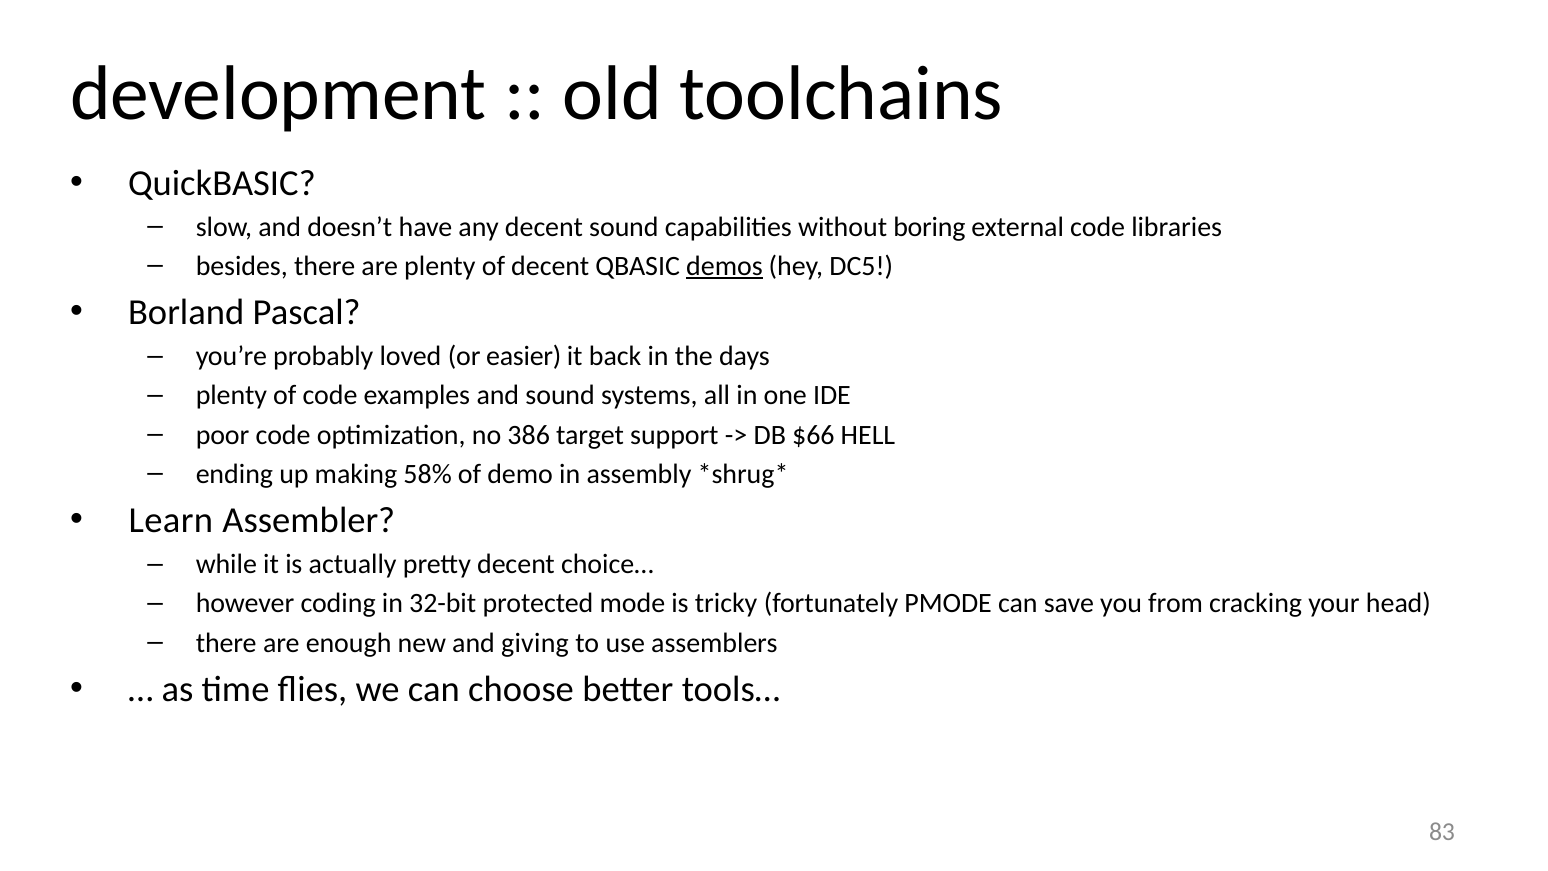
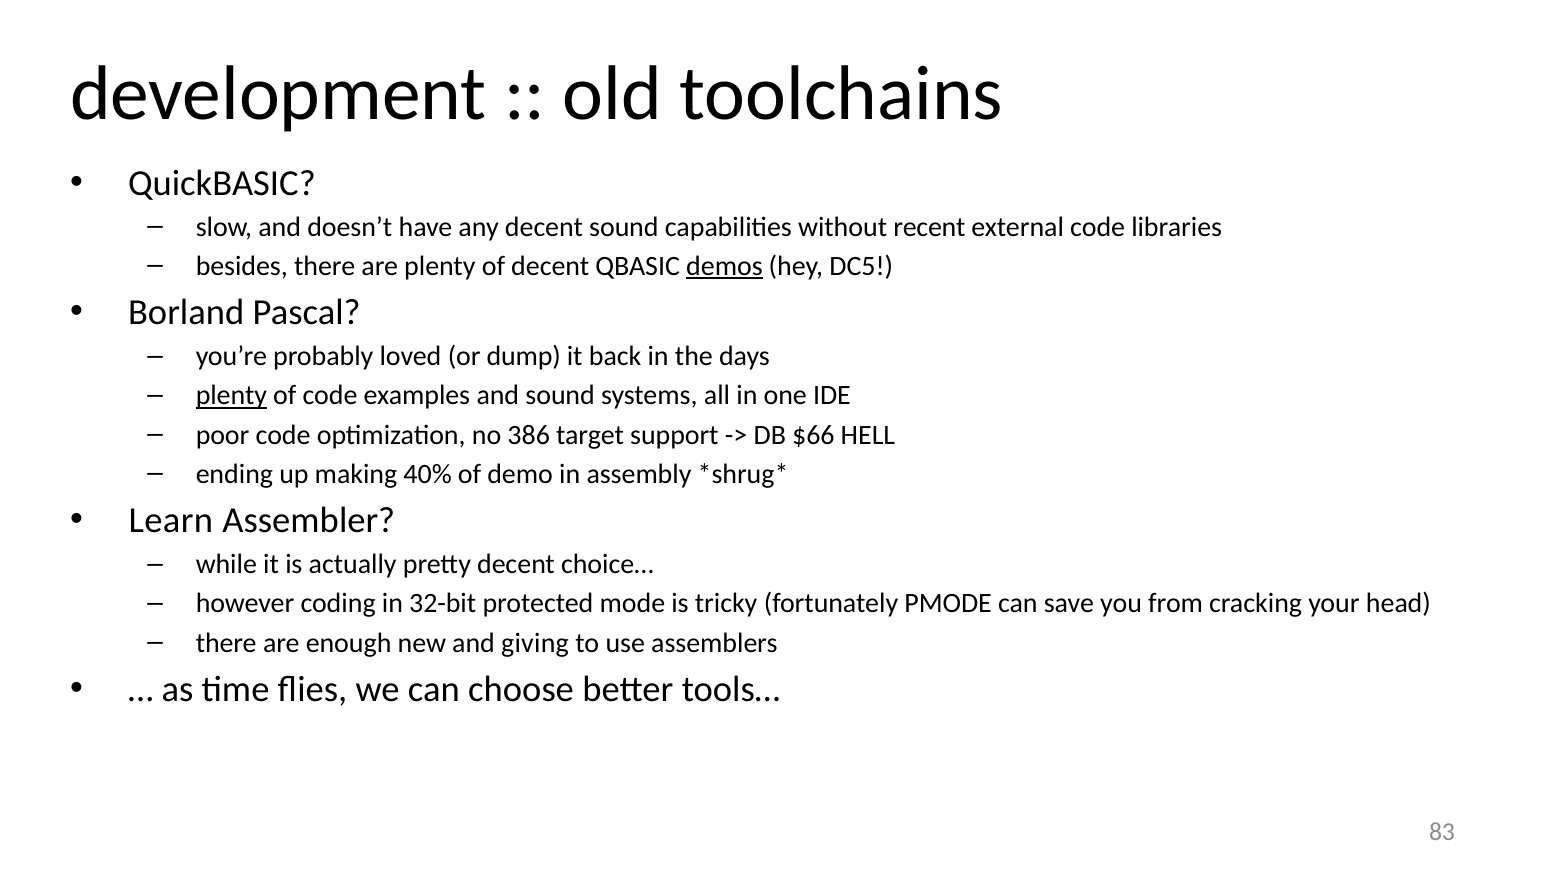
boring: boring -> recent
easier: easier -> dump
plenty at (231, 396) underline: none -> present
58%: 58% -> 40%
